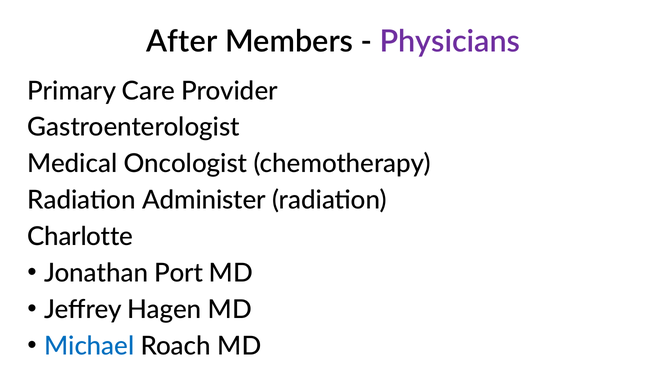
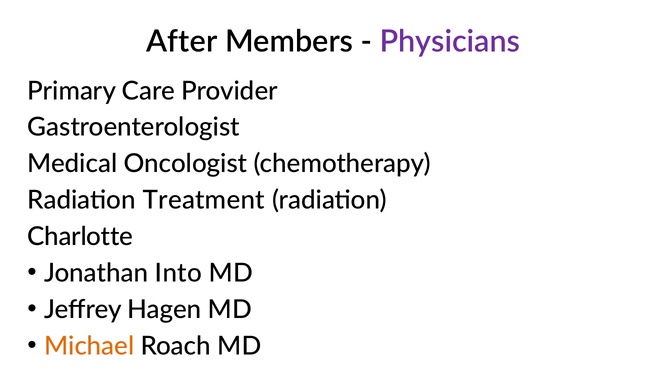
Administer: Administer -> Treatment
Port: Port -> Into
Michael colour: blue -> orange
